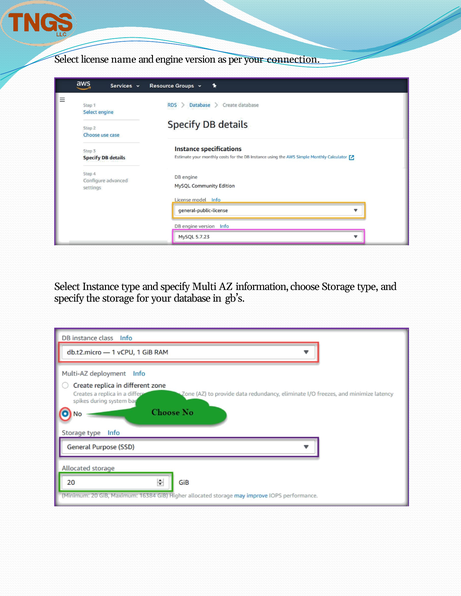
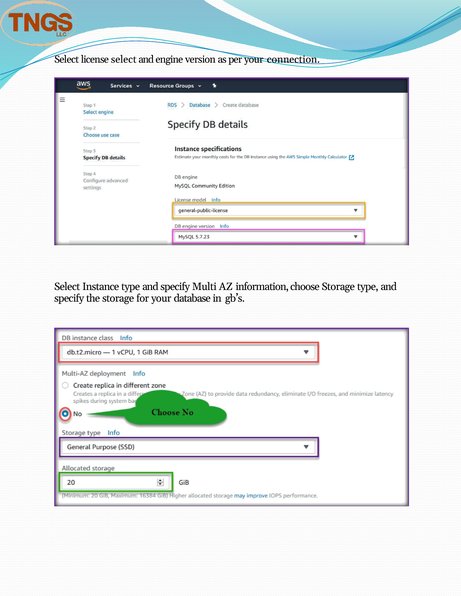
license name: name -> select
